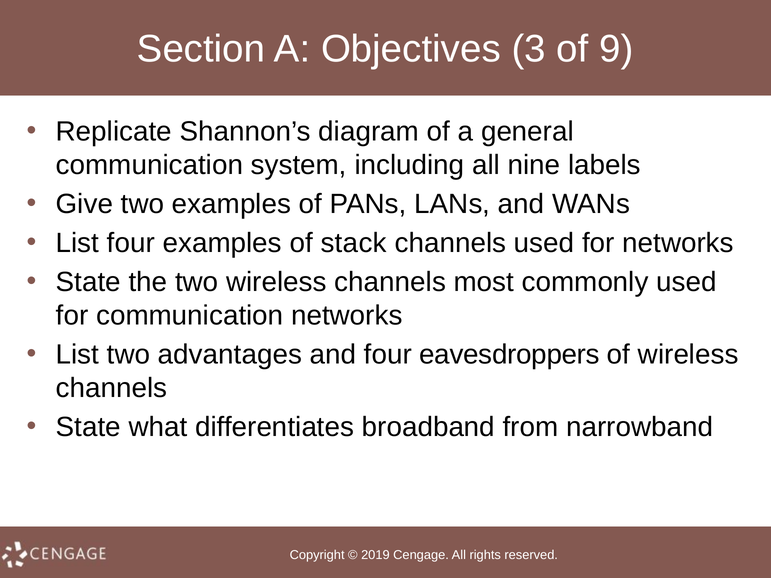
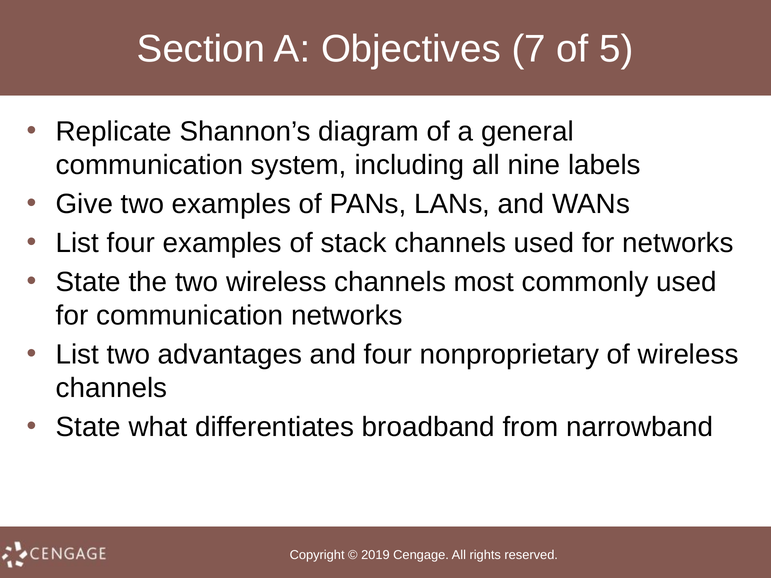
3: 3 -> 7
9: 9 -> 5
eavesdroppers: eavesdroppers -> nonproprietary
